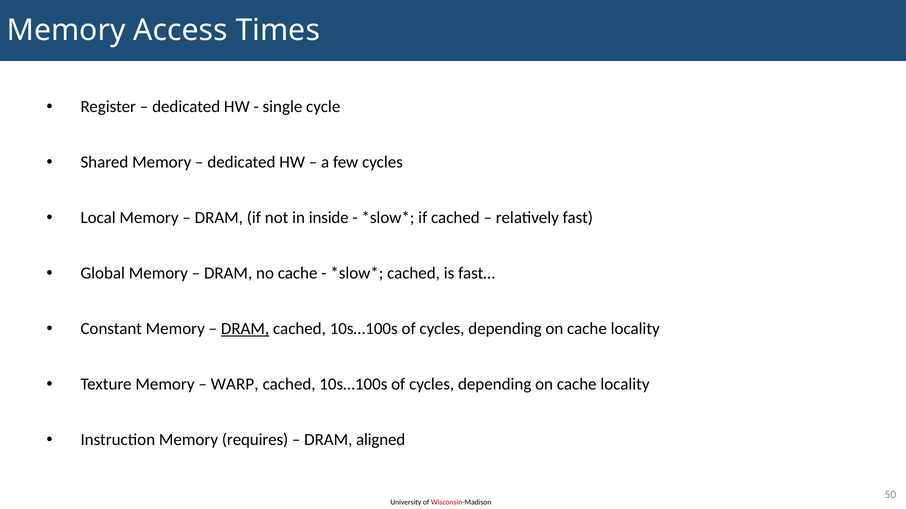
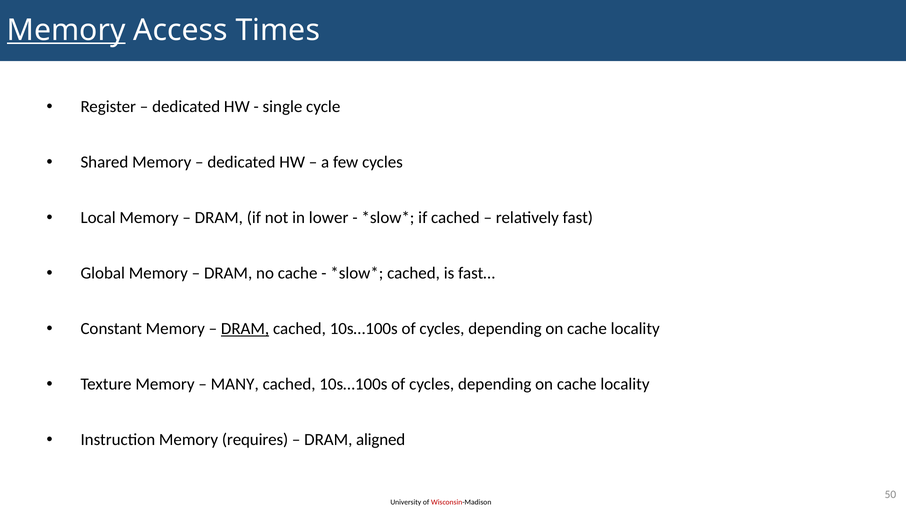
Memory at (66, 30) underline: none -> present
inside: inside -> lower
WARP: WARP -> MANY
